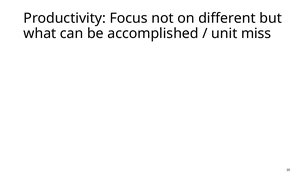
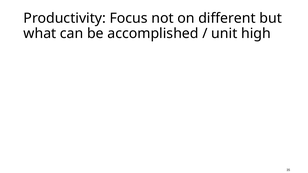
miss: miss -> high
